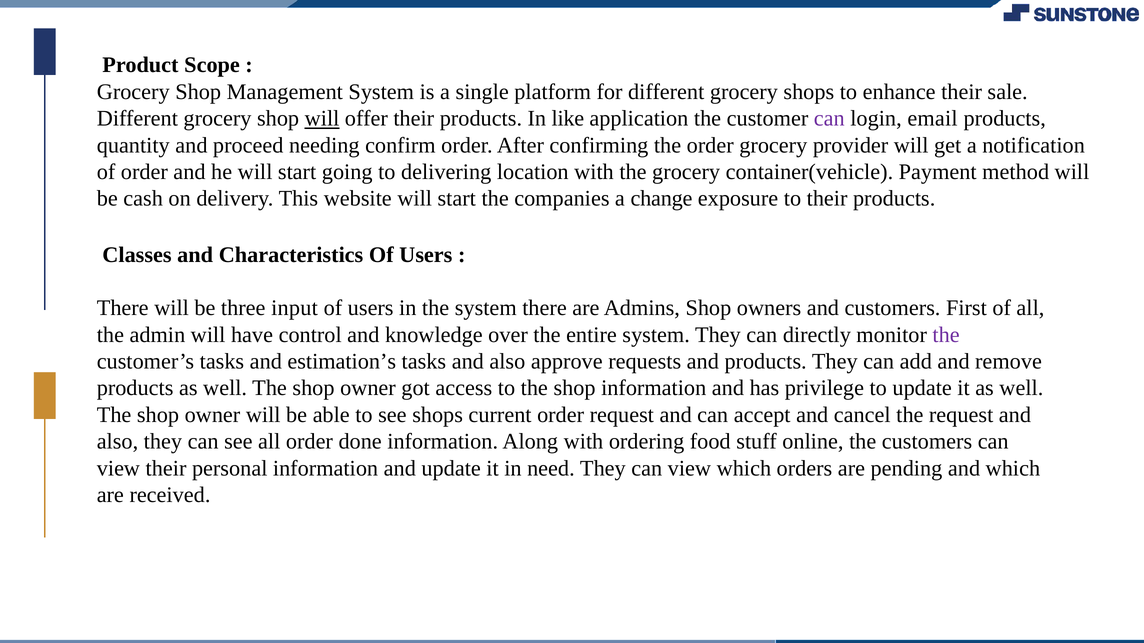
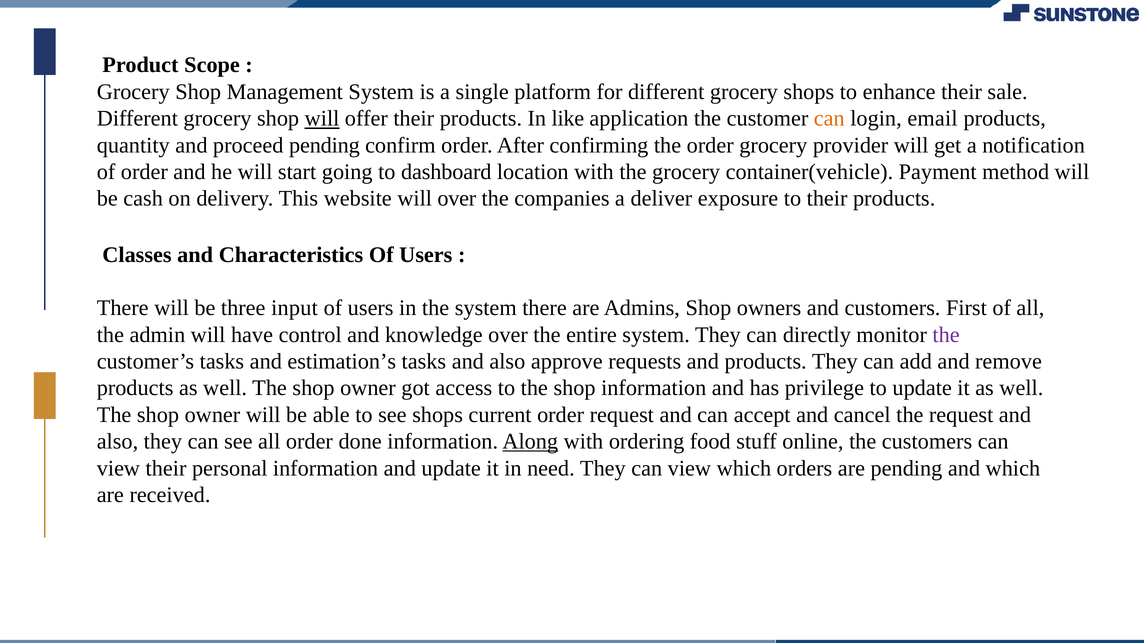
can at (829, 119) colour: purple -> orange
proceed needing: needing -> pending
delivering: delivering -> dashboard
website will start: start -> over
change: change -> deliver
Along underline: none -> present
